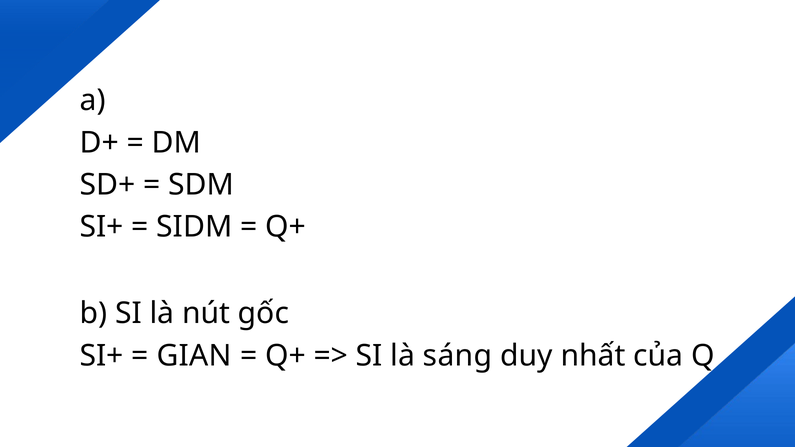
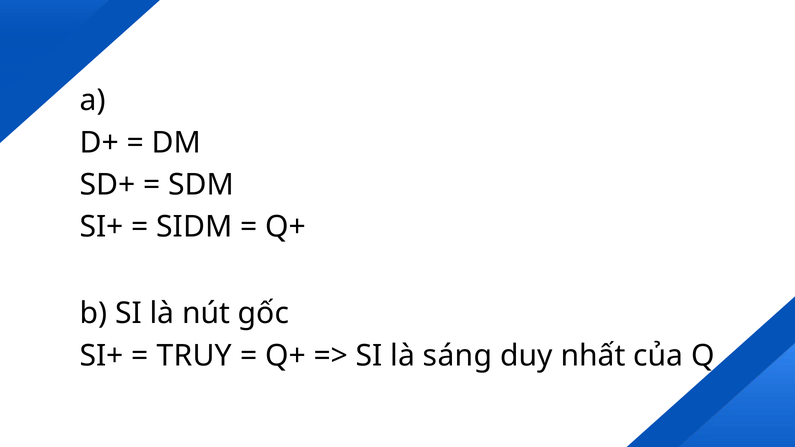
GIAN: GIAN -> TRUY
